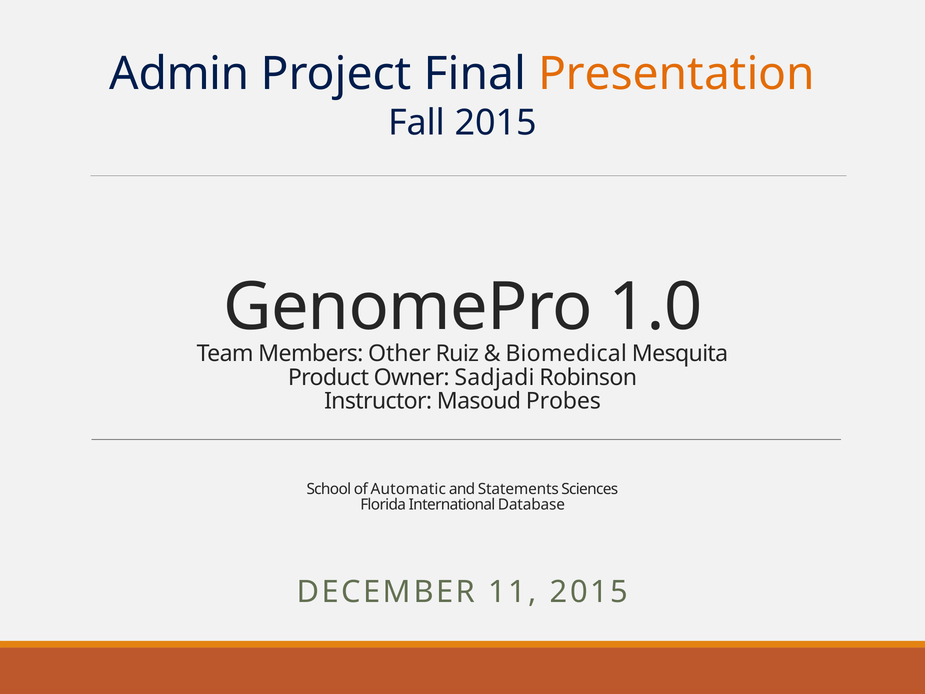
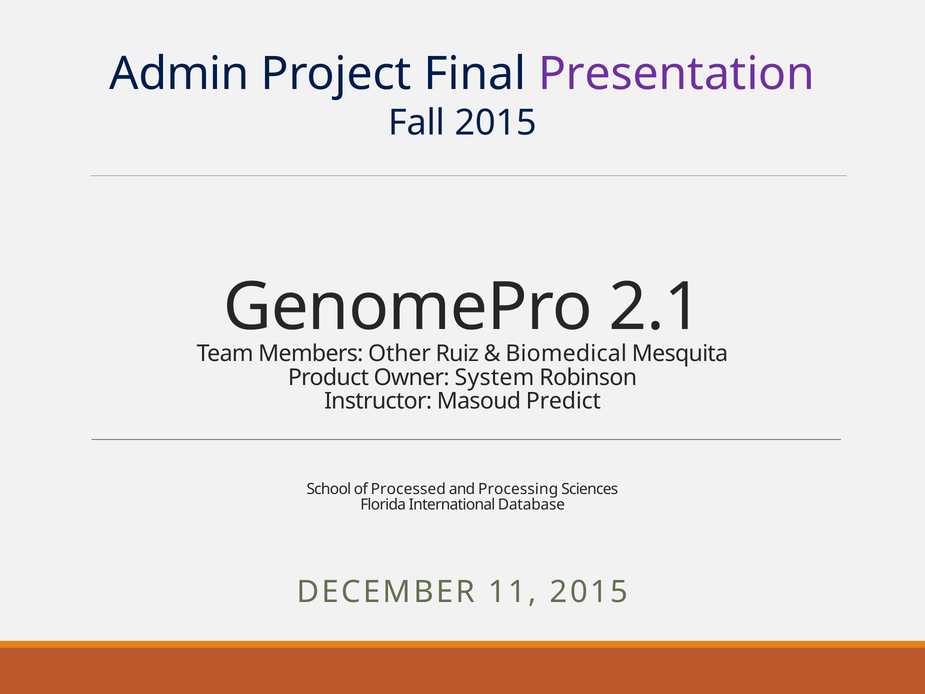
Presentation colour: orange -> purple
1.0: 1.0 -> 2.1
Sadjadi: Sadjadi -> System
Probes: Probes -> Predict
Automatic: Automatic -> Processed
Statements: Statements -> Processing
